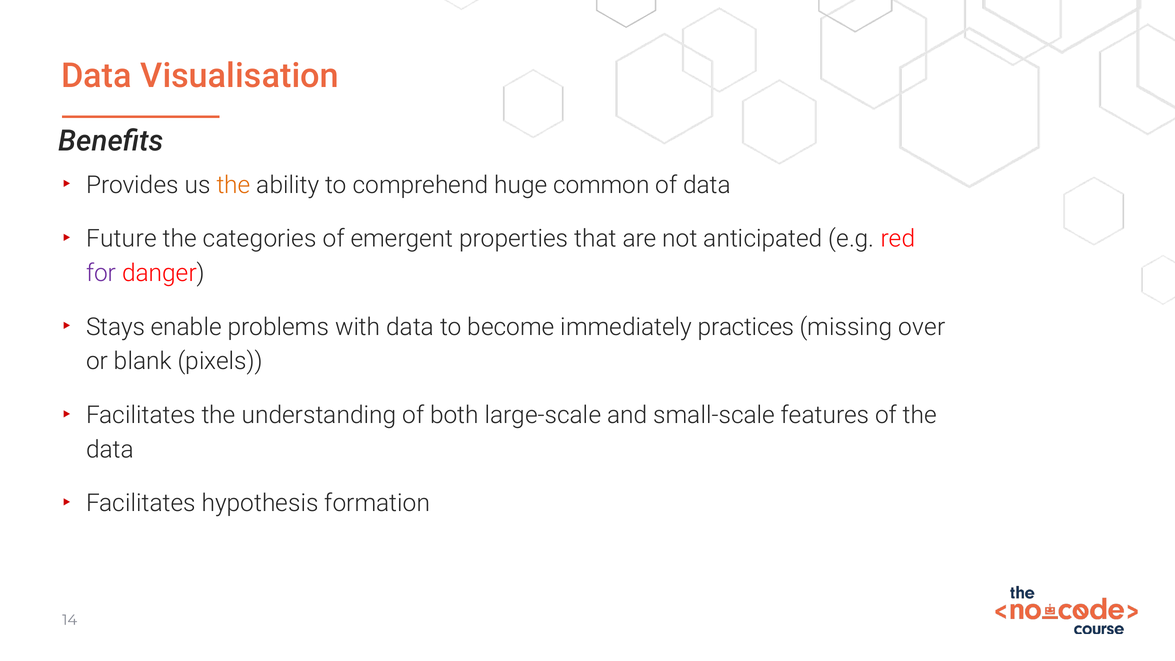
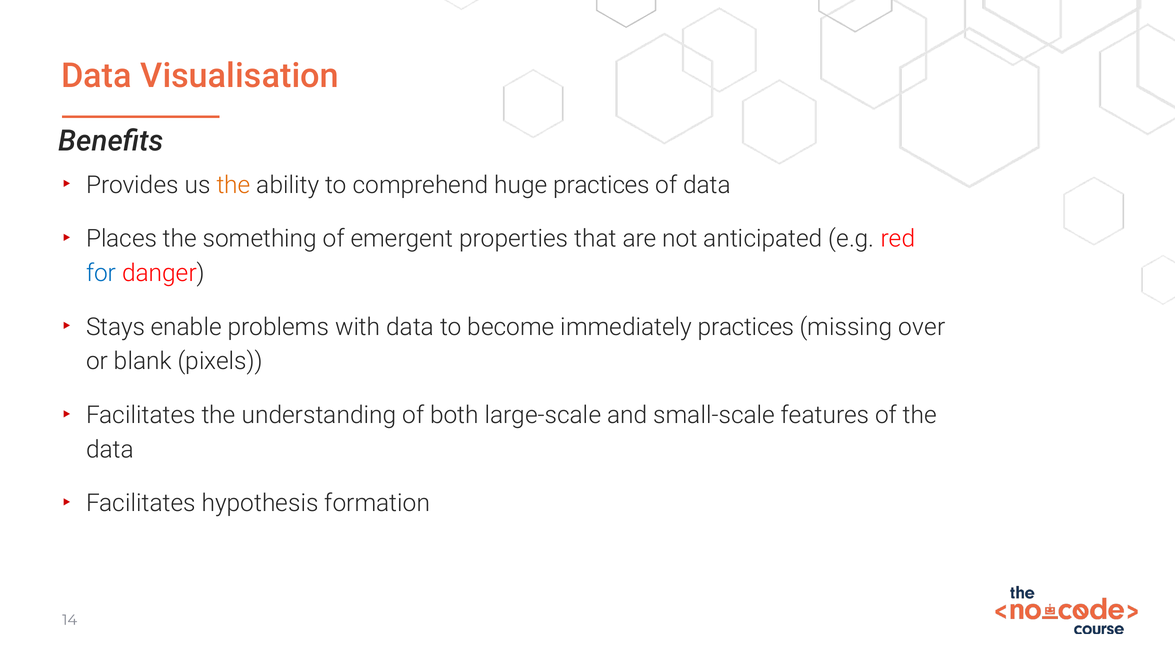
huge common: common -> practices
Future: Future -> Places
categories: categories -> something
for colour: purple -> blue
